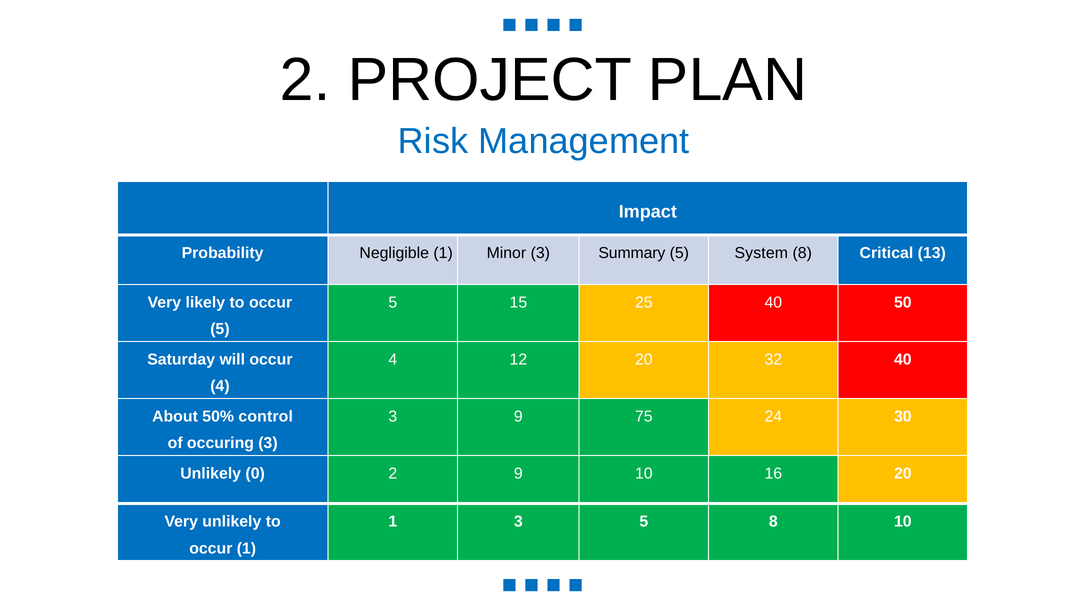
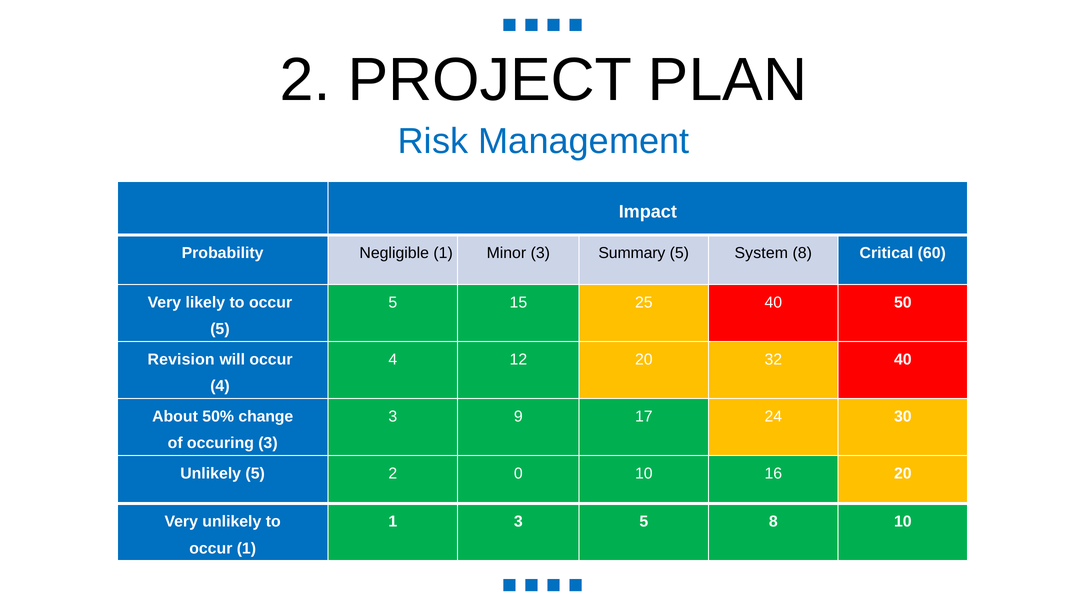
13: 13 -> 60
Saturday: Saturday -> Revision
control: control -> change
75: 75 -> 17
Unlikely 0: 0 -> 5
2 9: 9 -> 0
